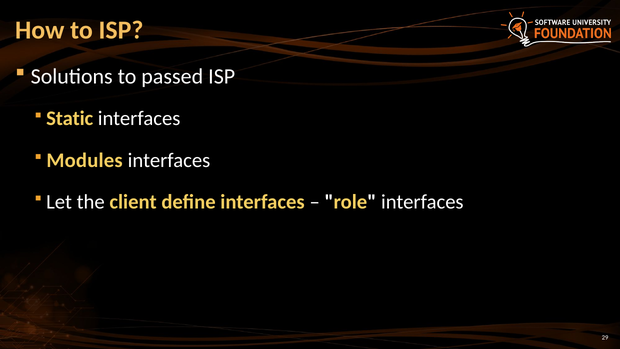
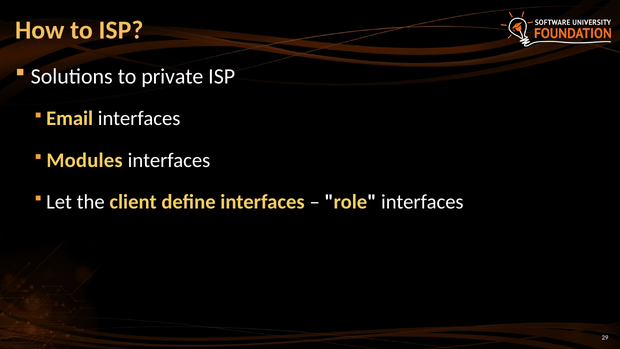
passed: passed -> private
Static: Static -> Email
